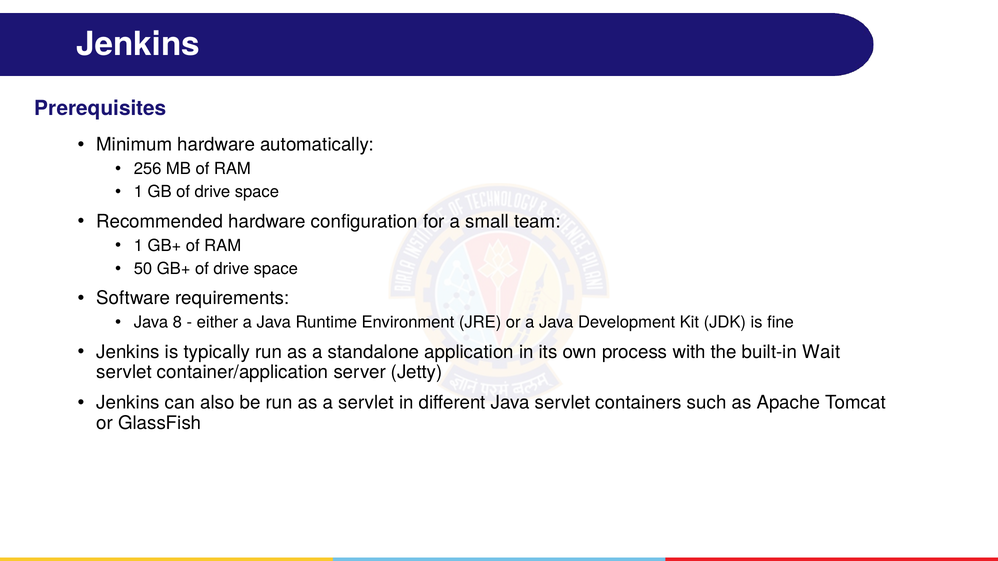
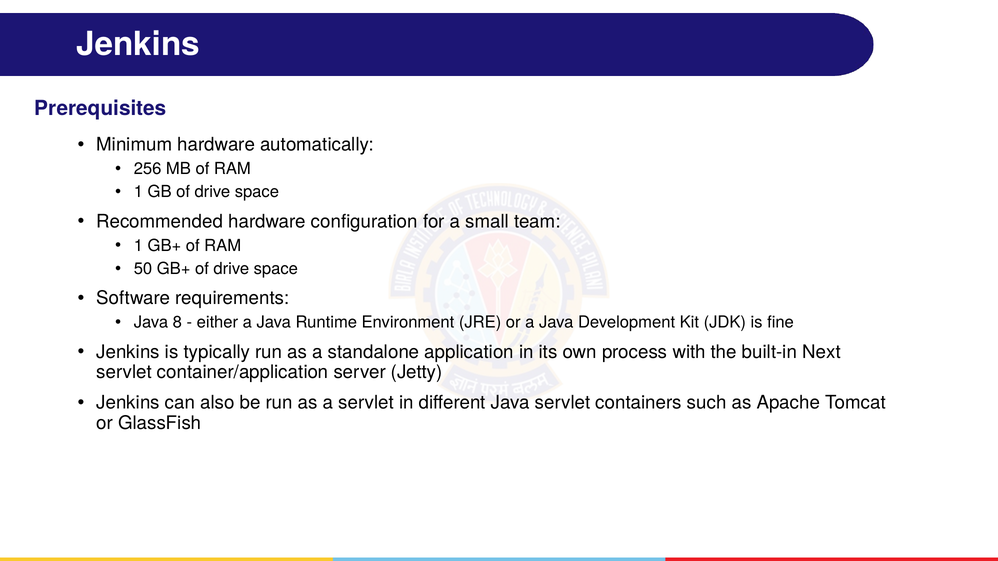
Wait: Wait -> Next
